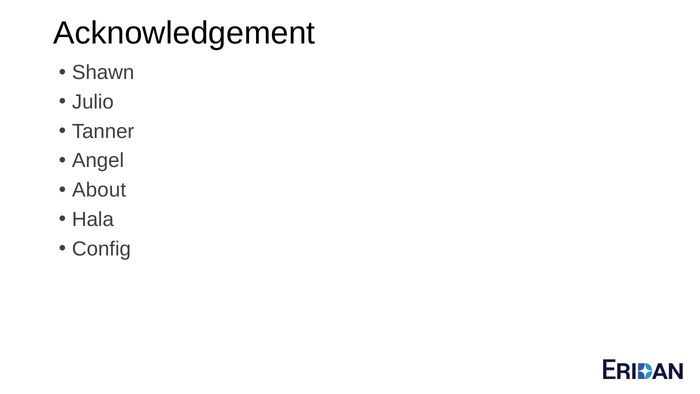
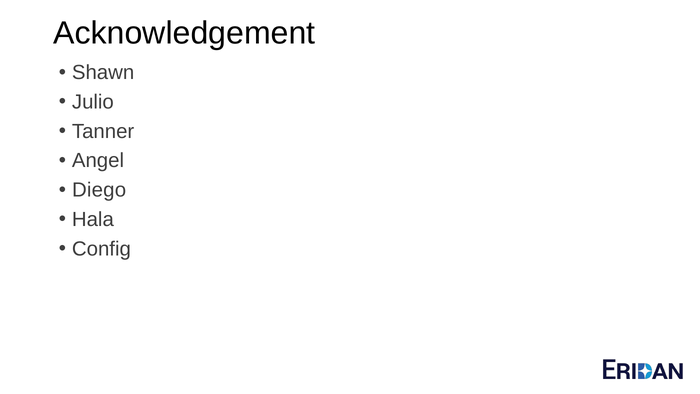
About: About -> Diego
